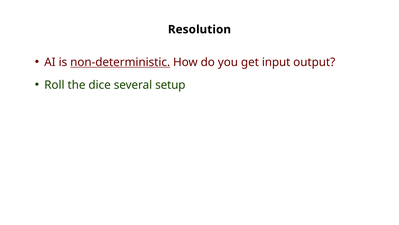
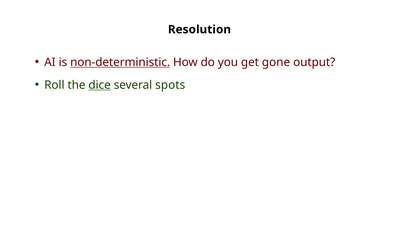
input: input -> gone
dice underline: none -> present
setup: setup -> spots
